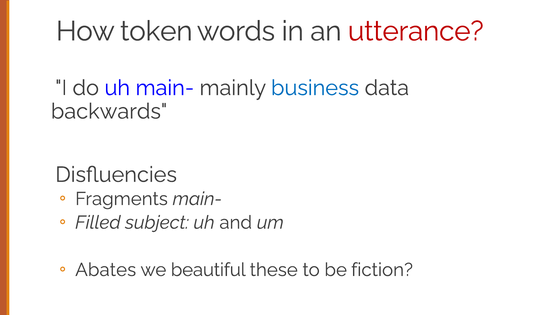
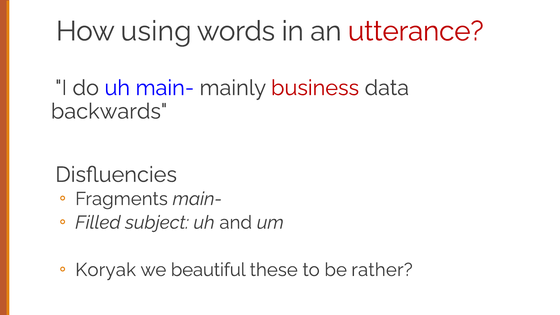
token: token -> using
business colour: blue -> red
Abates: Abates -> Koryak
fiction: fiction -> rather
